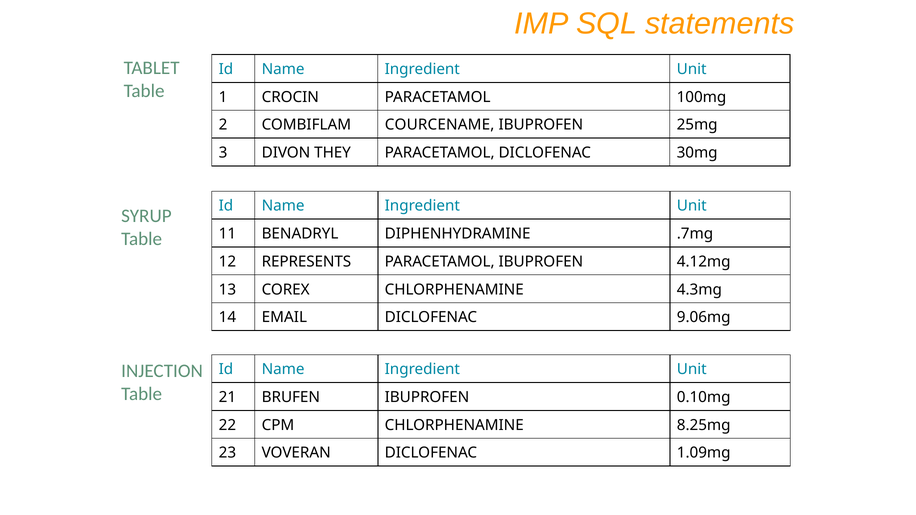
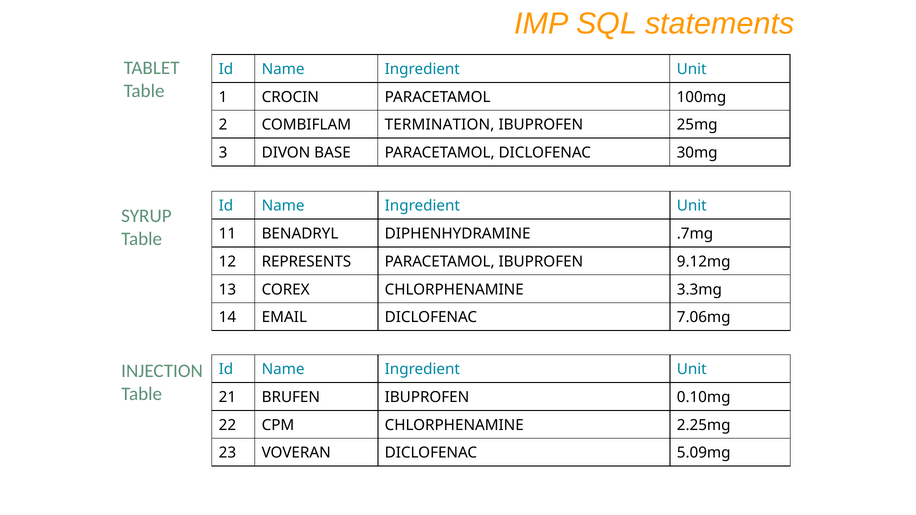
COURCENAME: COURCENAME -> TERMINATION
THEY: THEY -> BASE
4.12mg: 4.12mg -> 9.12mg
4.3mg: 4.3mg -> 3.3mg
9.06mg: 9.06mg -> 7.06mg
8.25mg: 8.25mg -> 2.25mg
1.09mg: 1.09mg -> 5.09mg
